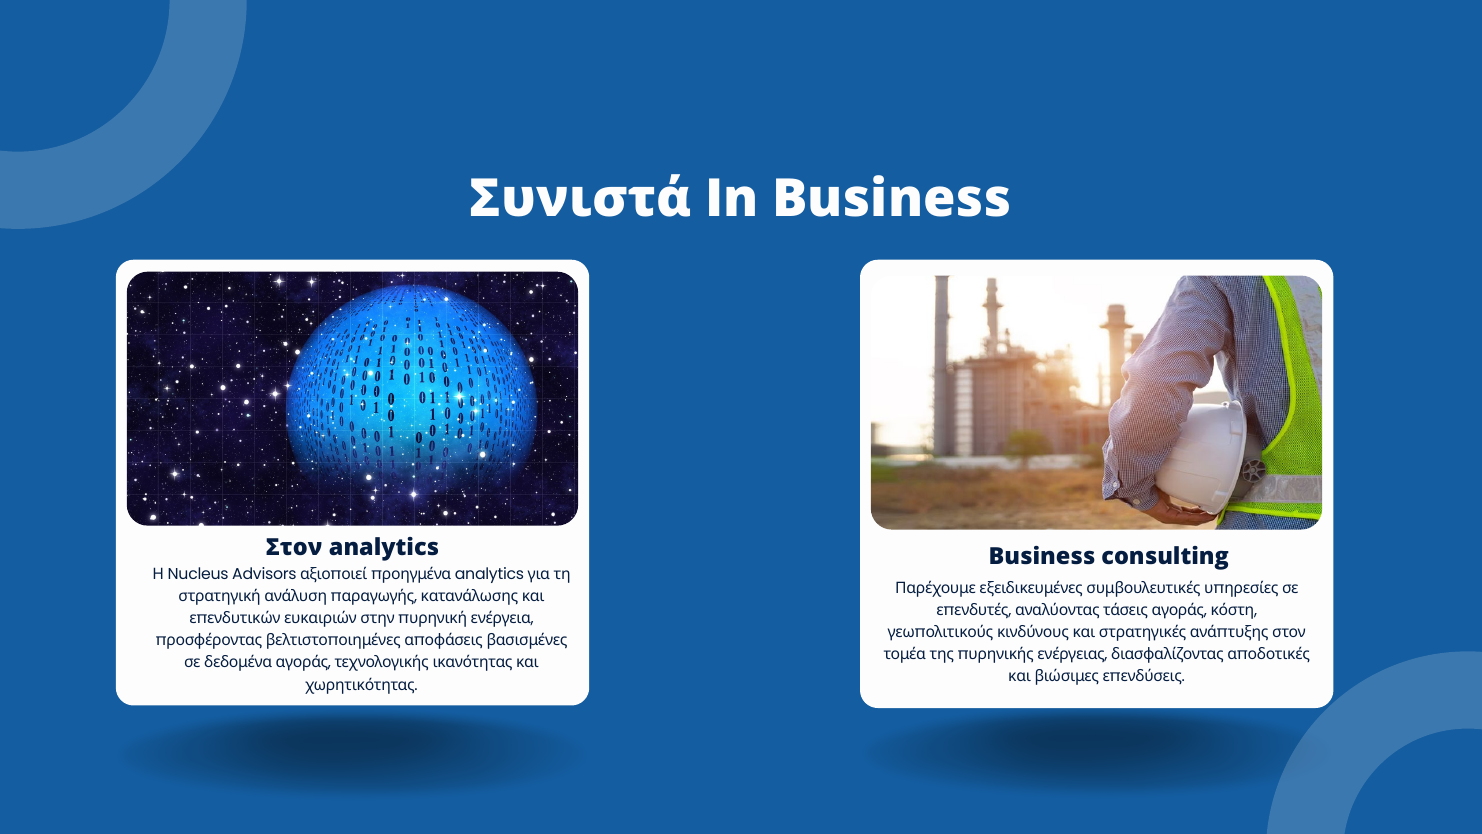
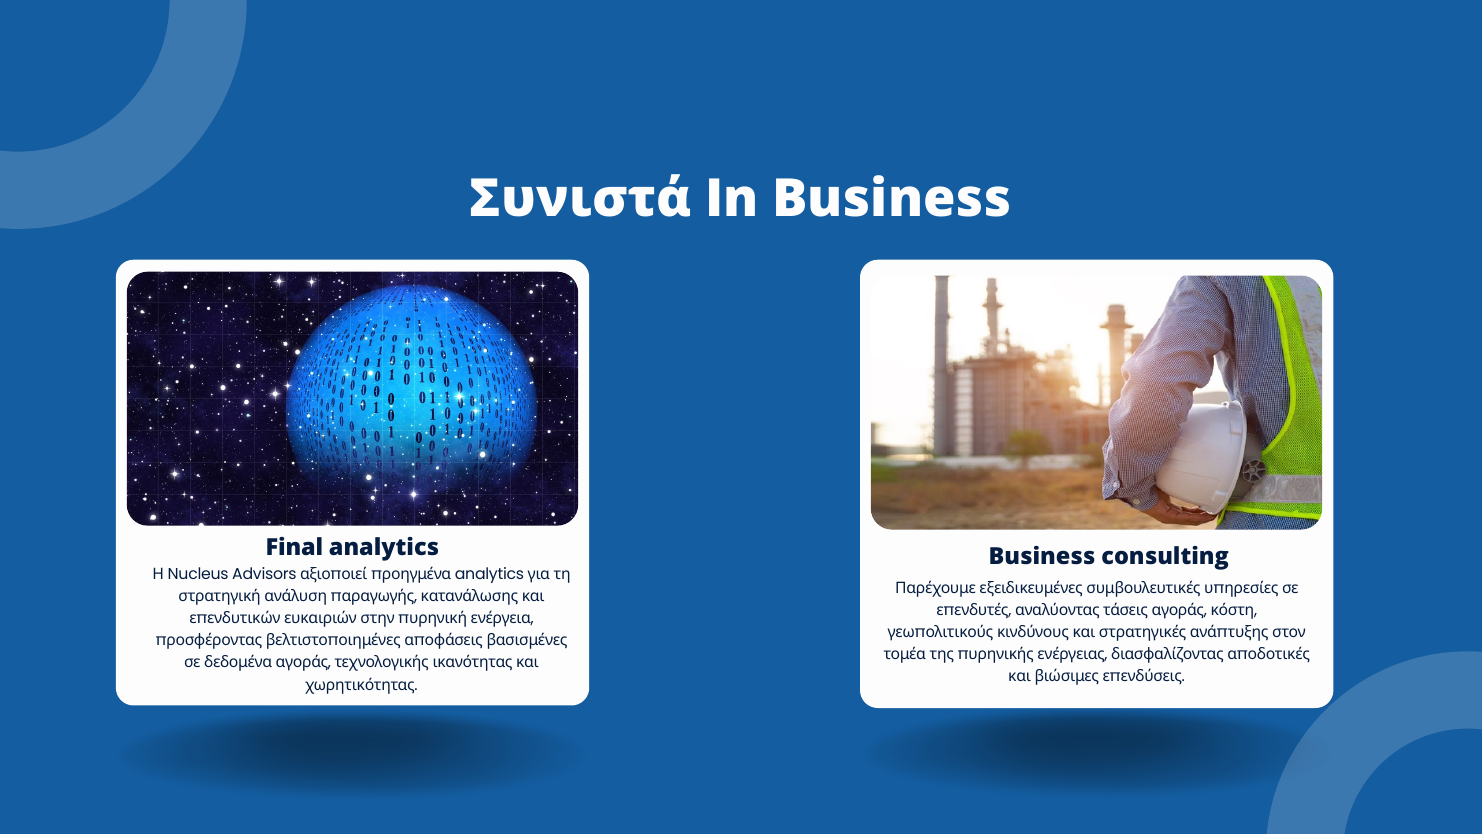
Στον: Στον -> Final
